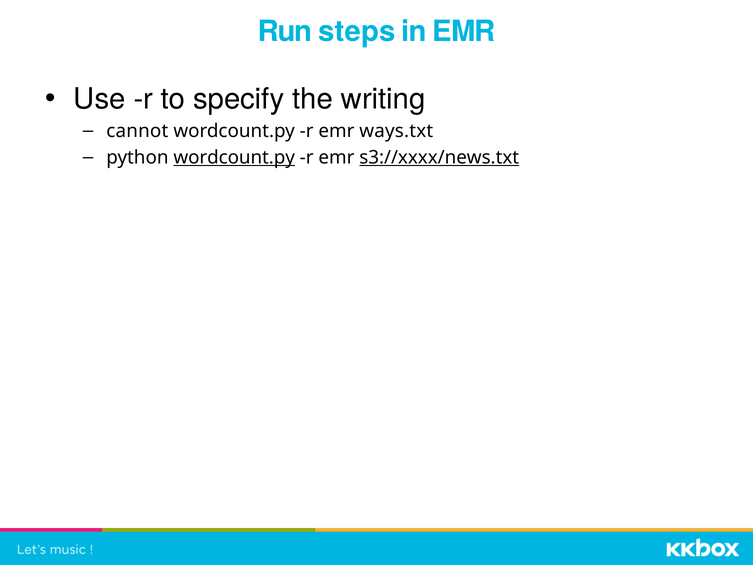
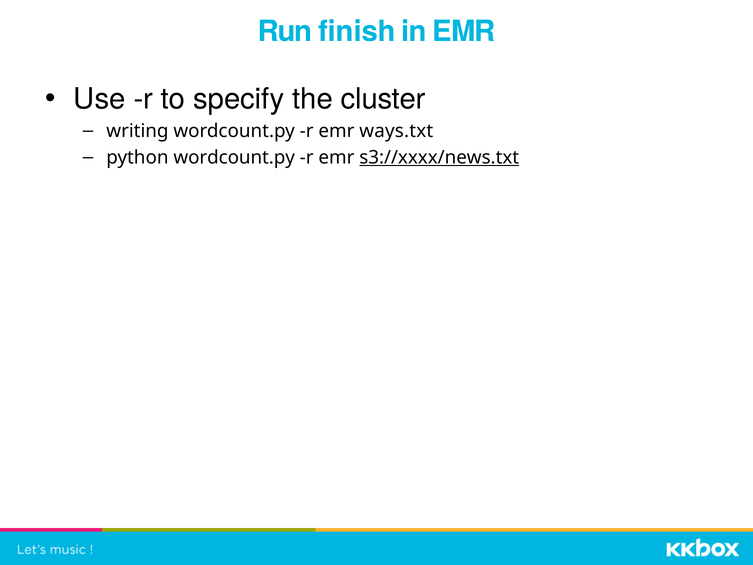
steps: steps -> finish
writing: writing -> cluster
cannot: cannot -> writing
wordcount.py at (234, 157) underline: present -> none
